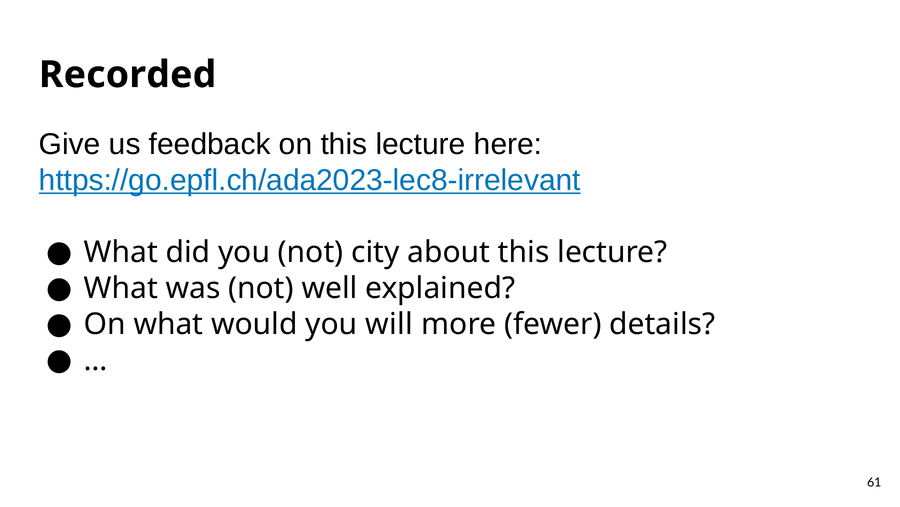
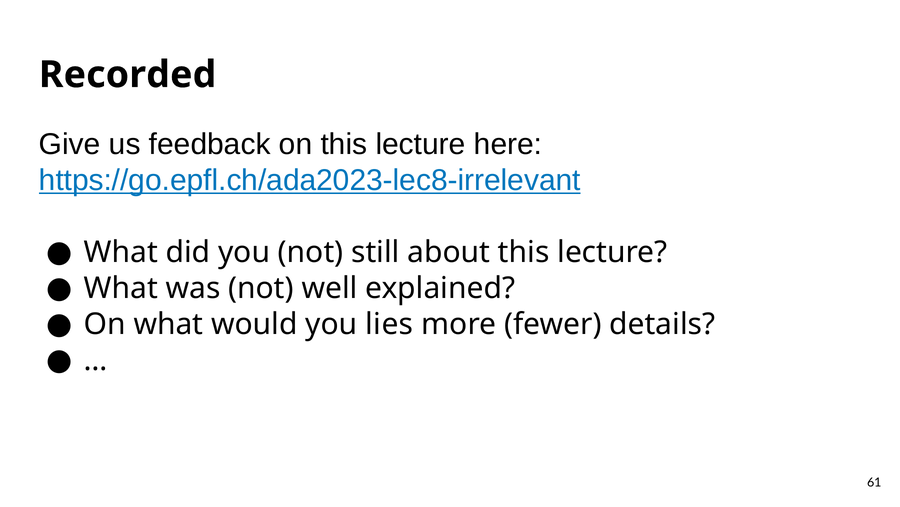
city: city -> still
will: will -> lies
